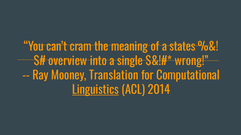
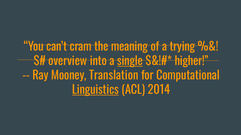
states: states -> trying
single underline: none -> present
wrong: wrong -> higher
